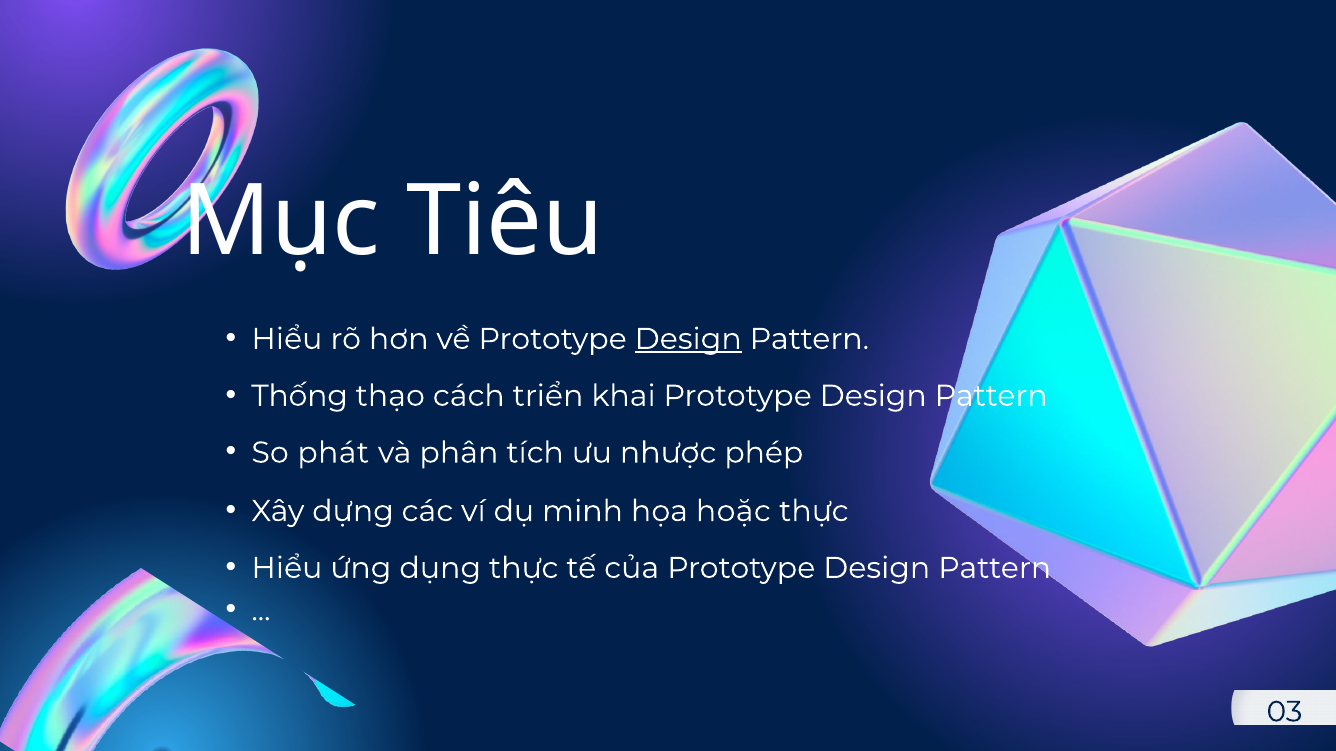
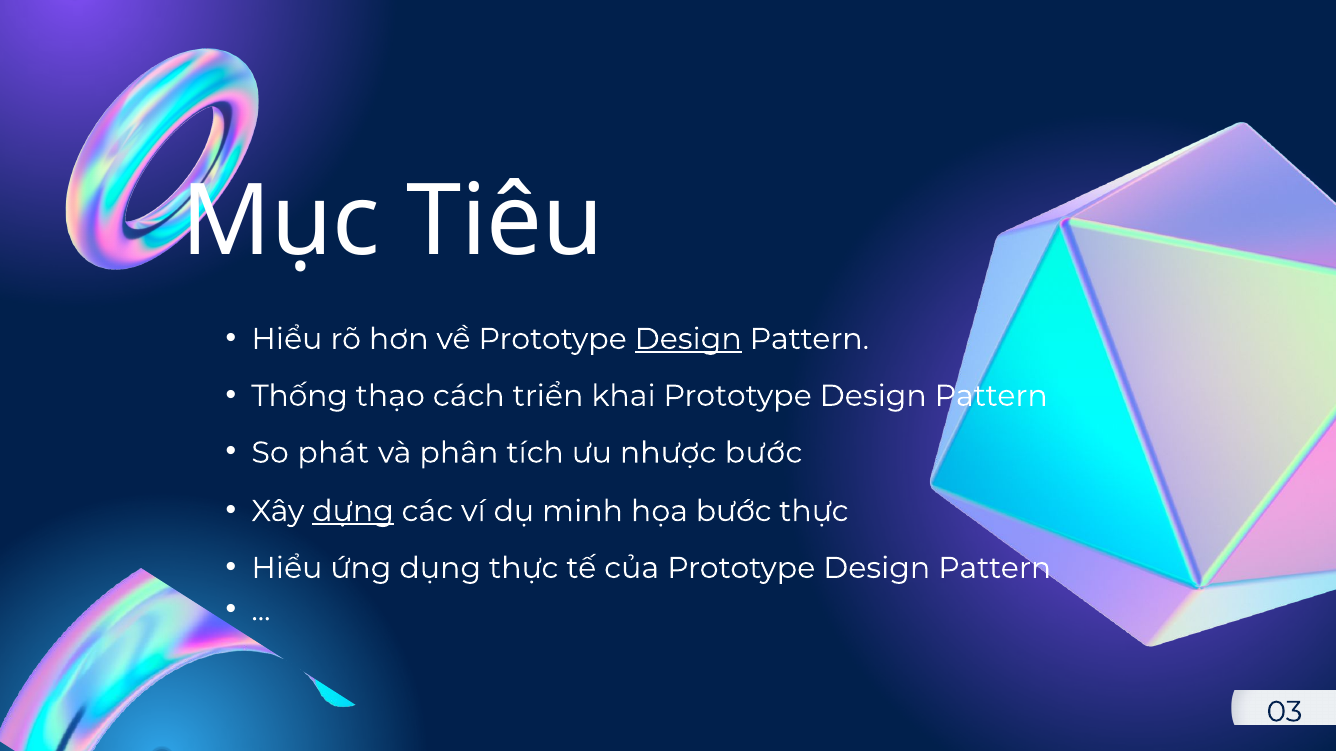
nhược phép: phép -> bước
dựng underline: none -> present
họa hoặc: hoặc -> bước
